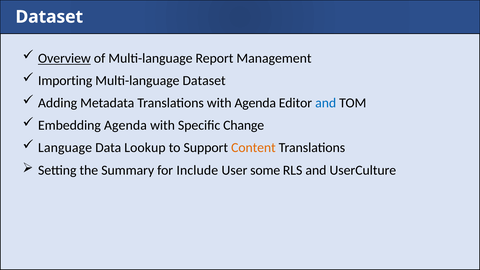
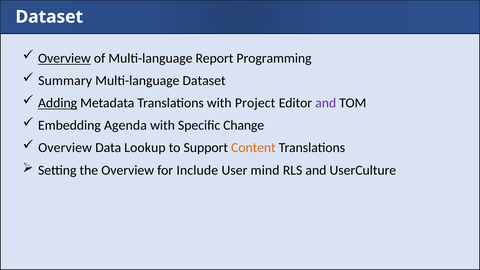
Management: Management -> Programming
Importing: Importing -> Summary
Adding underline: none -> present
with Agenda: Agenda -> Project
and at (326, 103) colour: blue -> purple
Language at (65, 148): Language -> Overview
the Summary: Summary -> Overview
some: some -> mind
